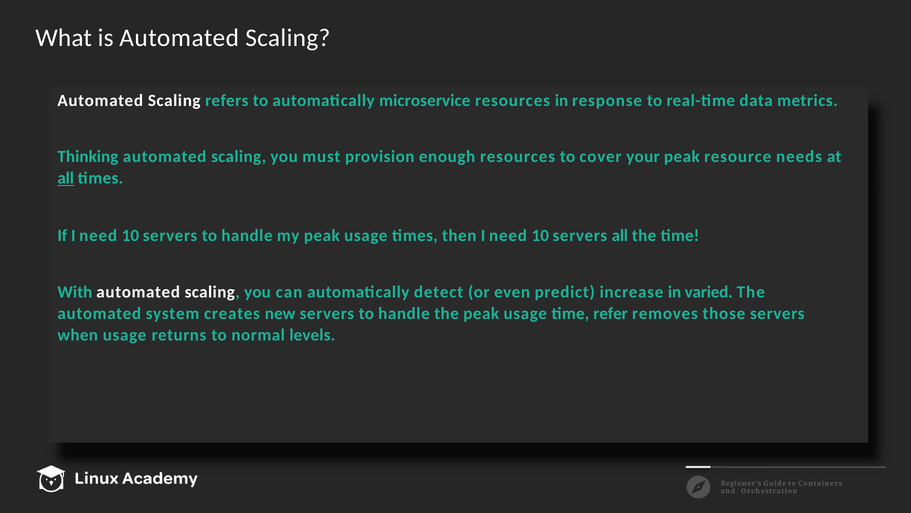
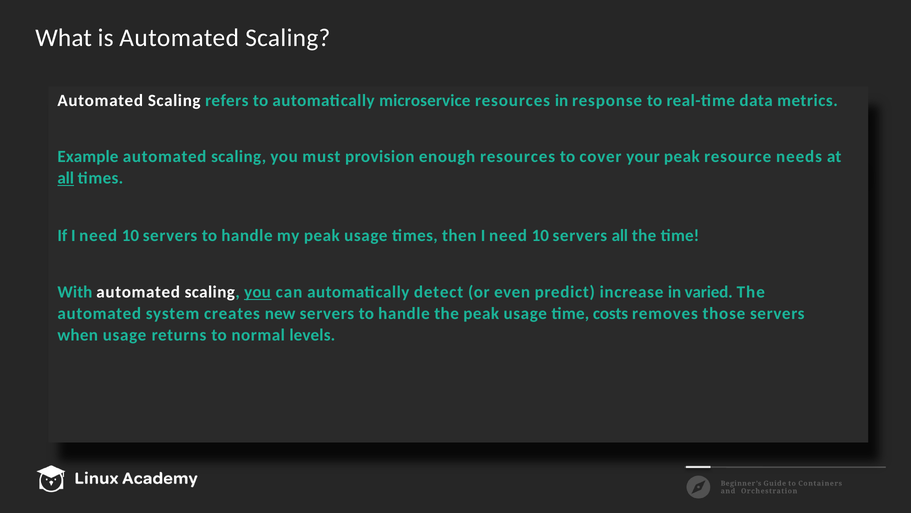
Thinking: Thinking -> Example
you at (258, 292) underline: none -> present
refer: refer -> costs
